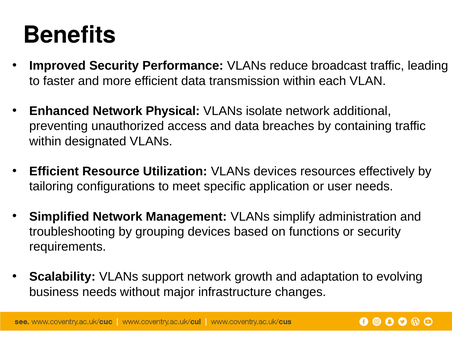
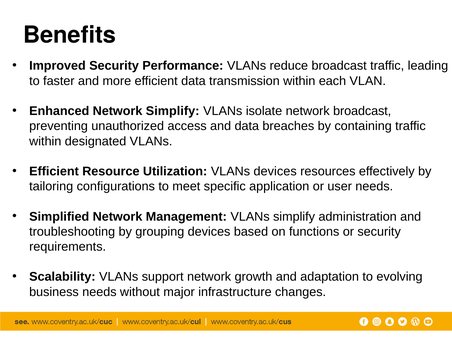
Network Physical: Physical -> Simplify
network additional: additional -> broadcast
